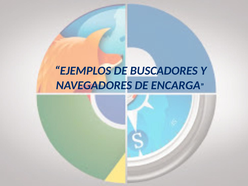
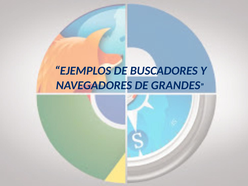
ENCARGA: ENCARGA -> GRANDES
